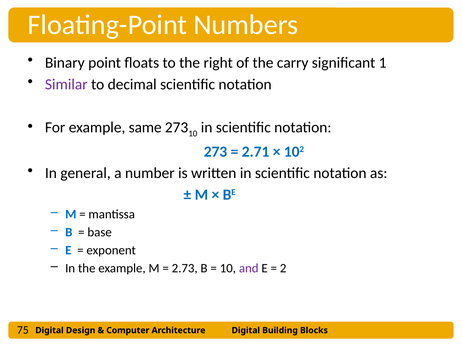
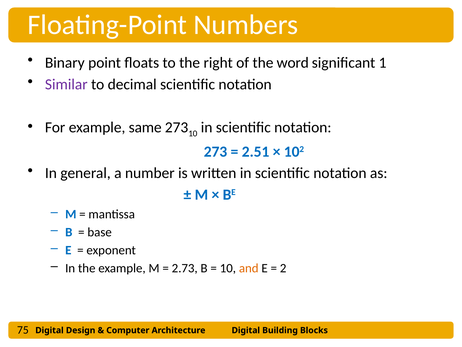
carry: carry -> word
2.71: 2.71 -> 2.51
and colour: purple -> orange
